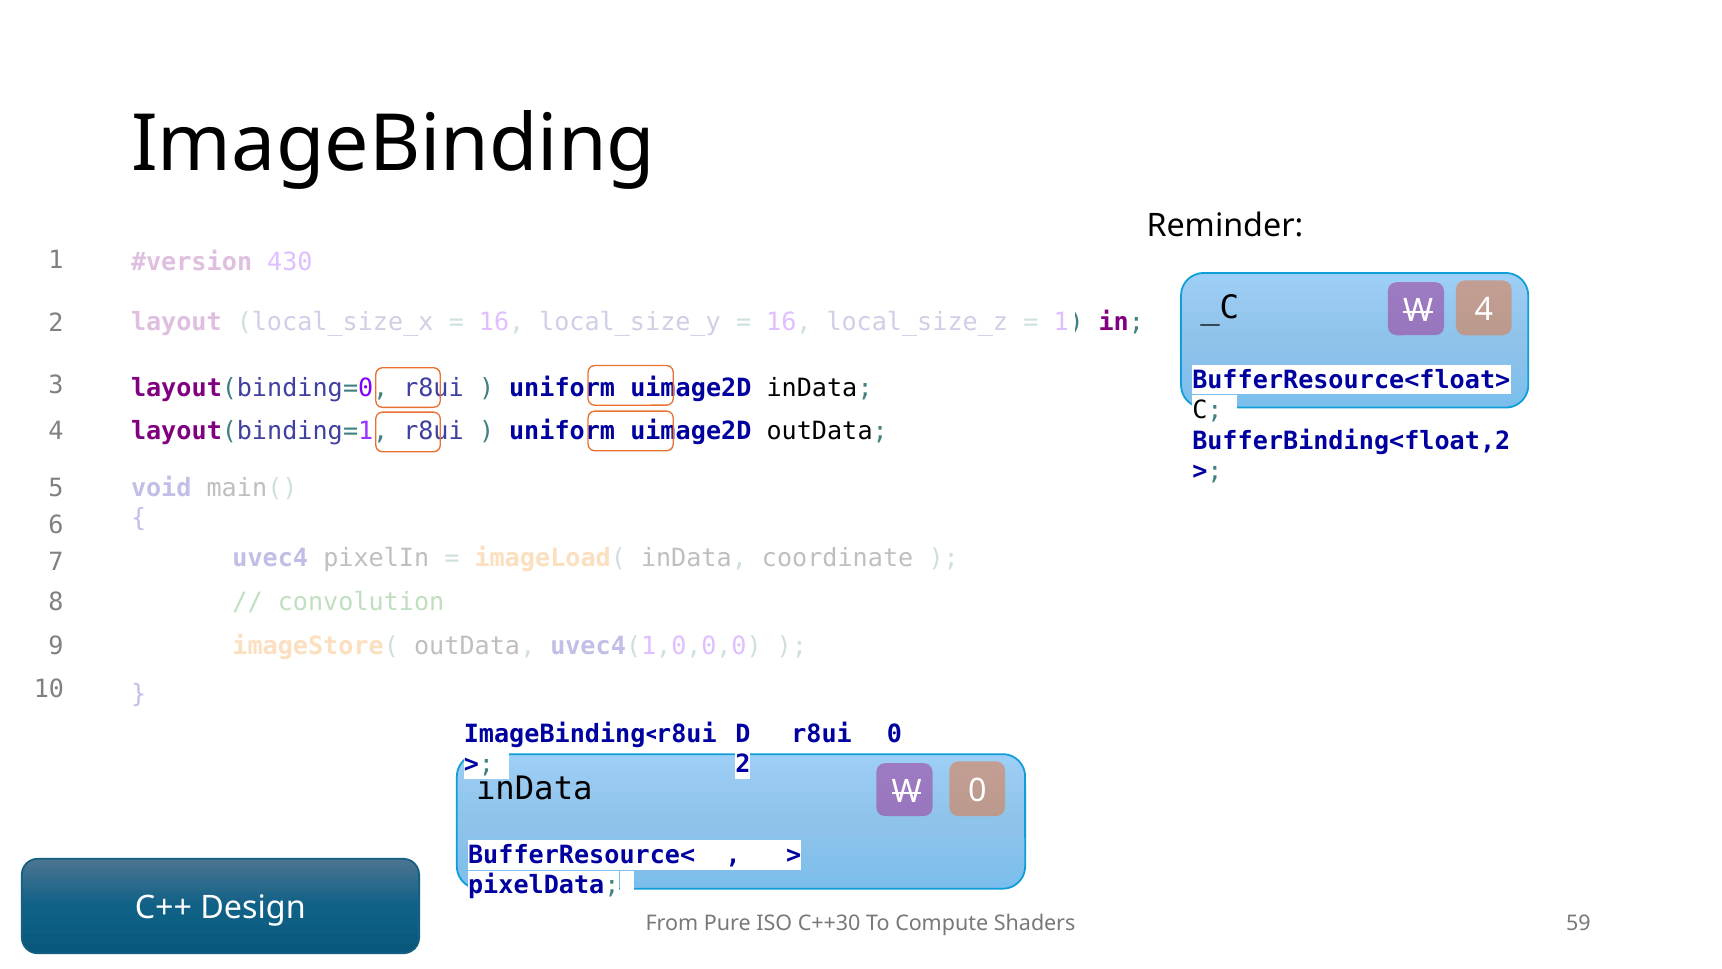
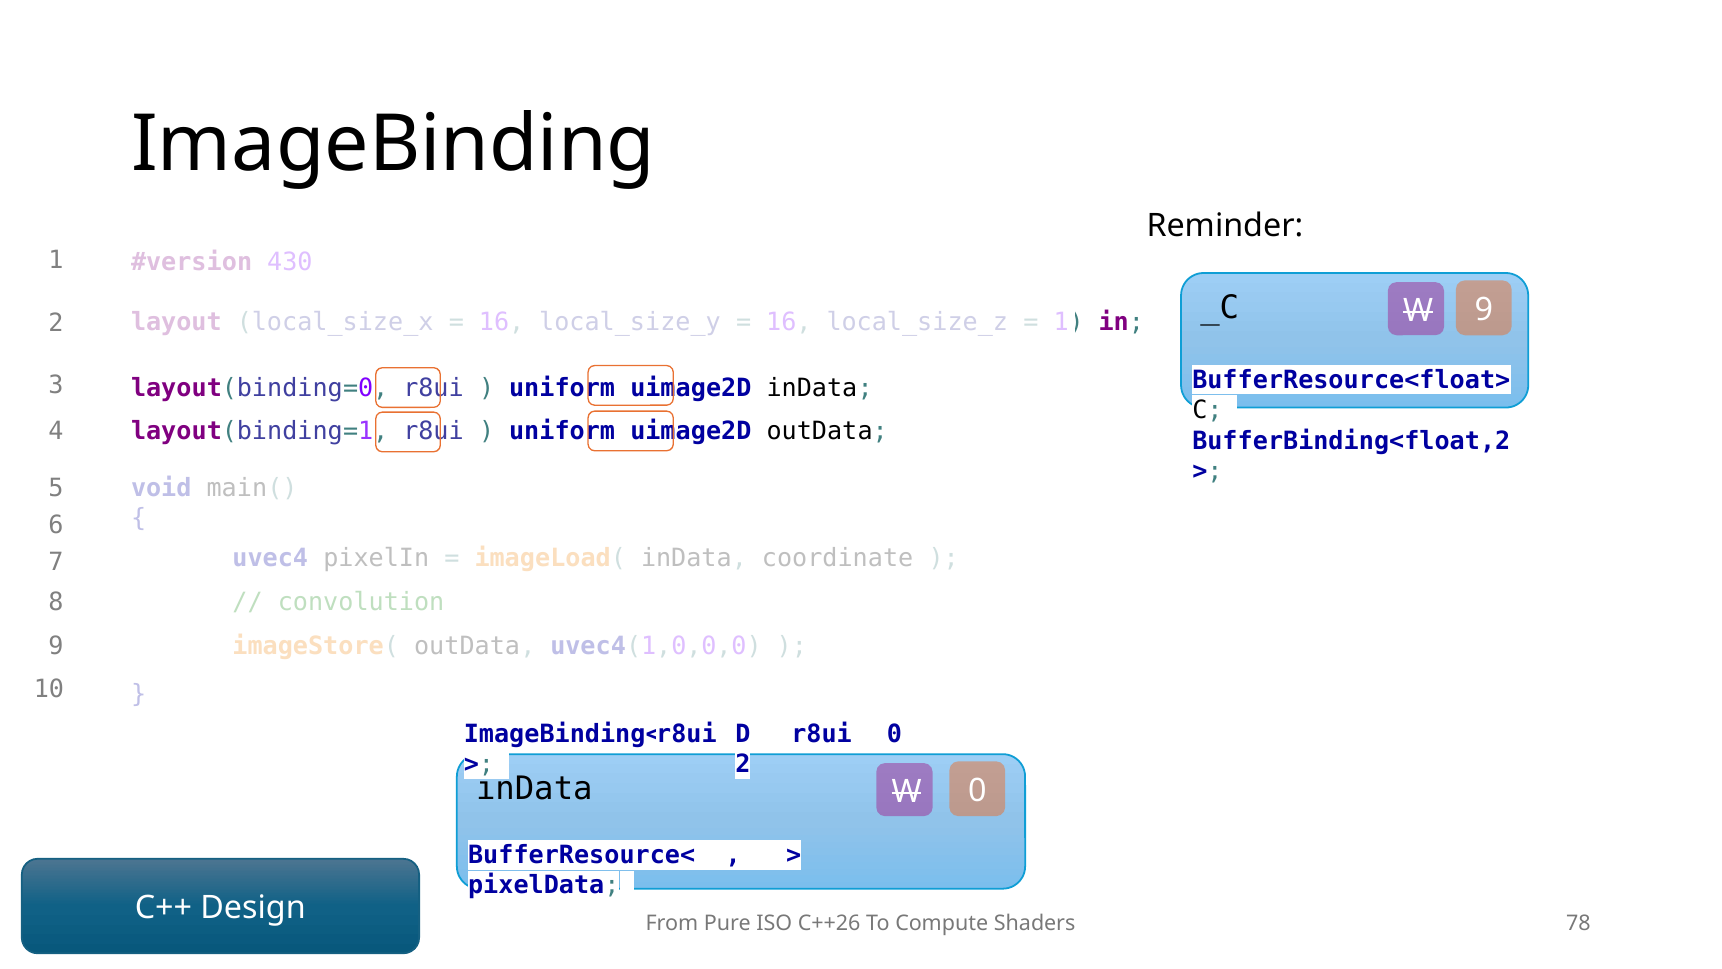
_C 4: 4 -> 9
C++30: C++30 -> C++26
59: 59 -> 78
